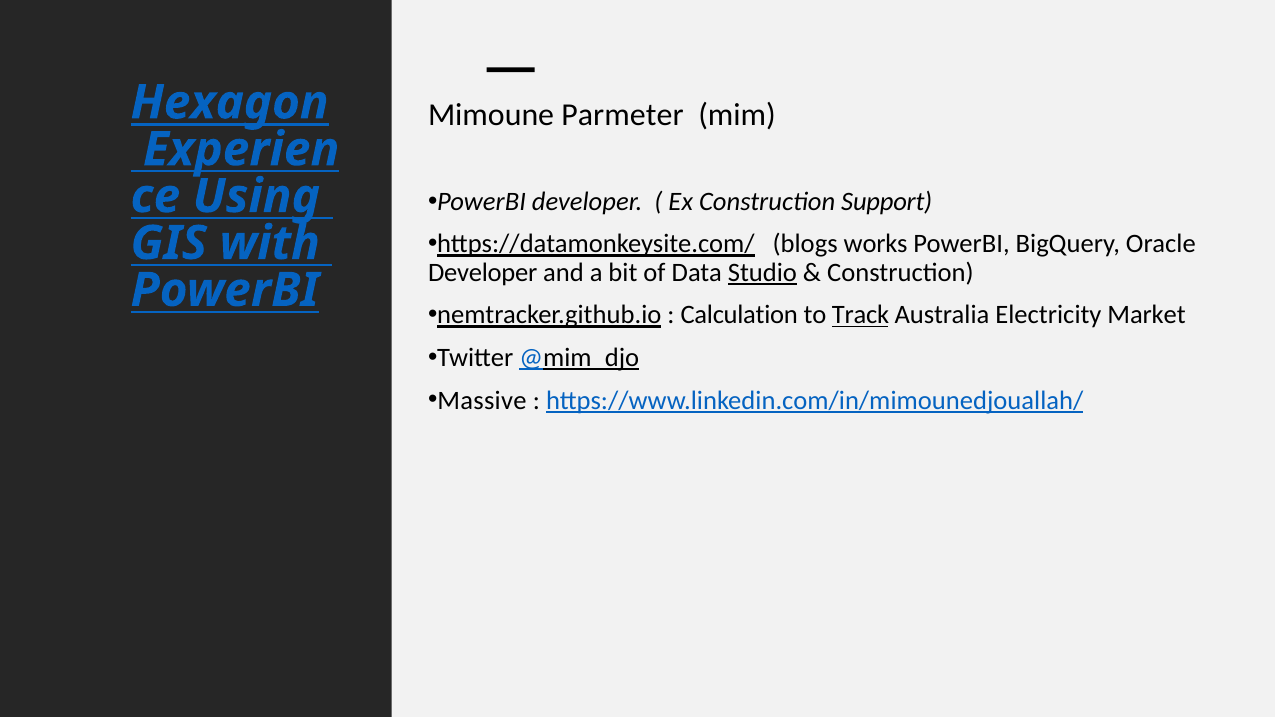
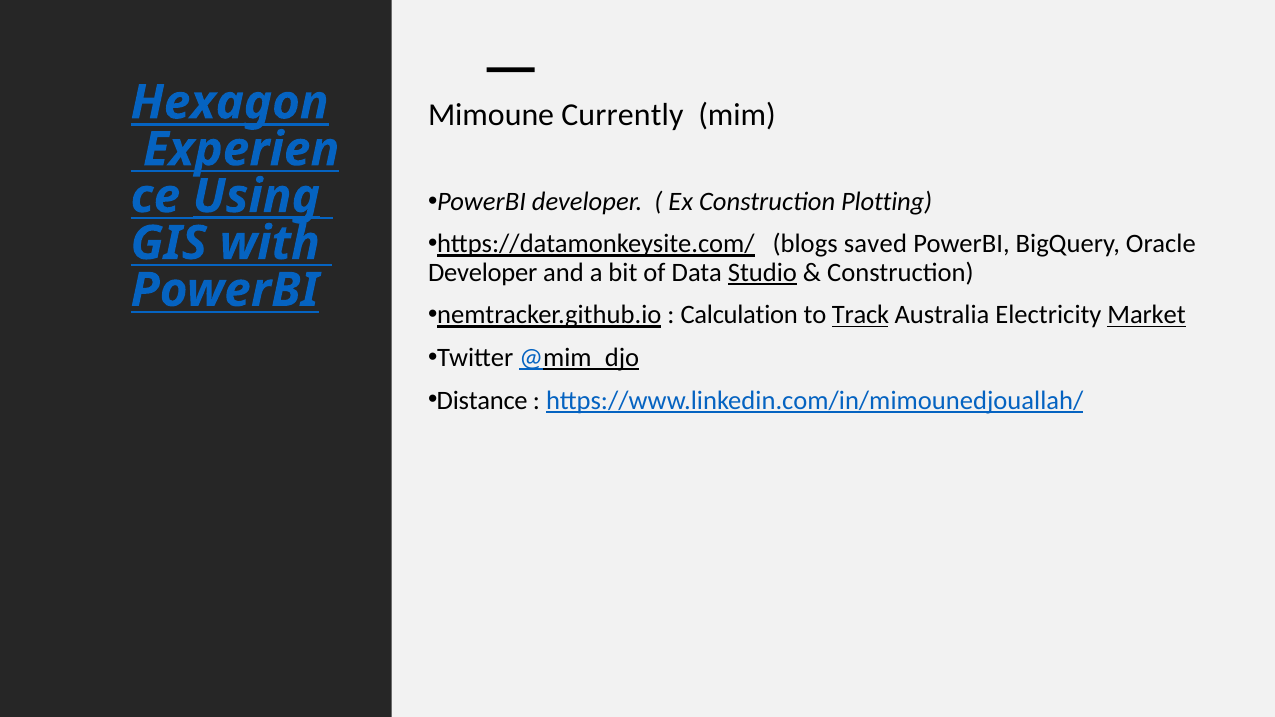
Parmeter: Parmeter -> Currently
Support: Support -> Plotting
Using underline: none -> present
works: works -> saved
Market underline: none -> present
Massive: Massive -> Distance
